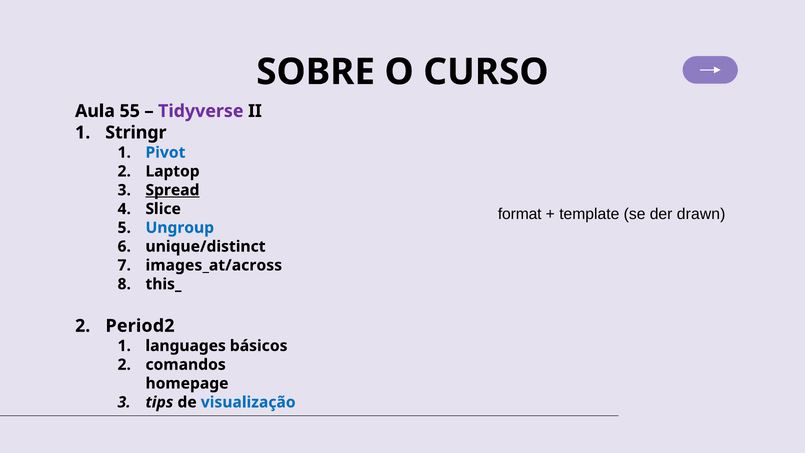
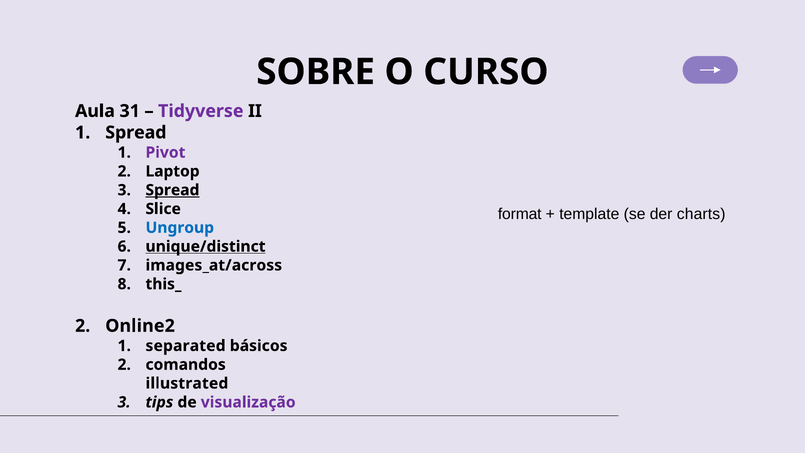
55: 55 -> 31
Stringr at (136, 132): Stringr -> Spread
Pivot colour: blue -> purple
drawn: drawn -> charts
unique/distinct underline: none -> present
Period2: Period2 -> Online2
languages: languages -> separated
homepage: homepage -> illustrated
visualização colour: blue -> purple
